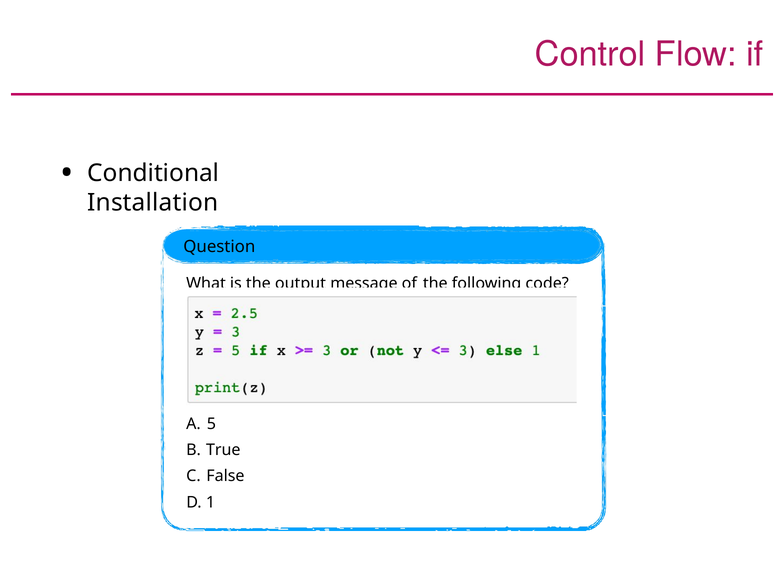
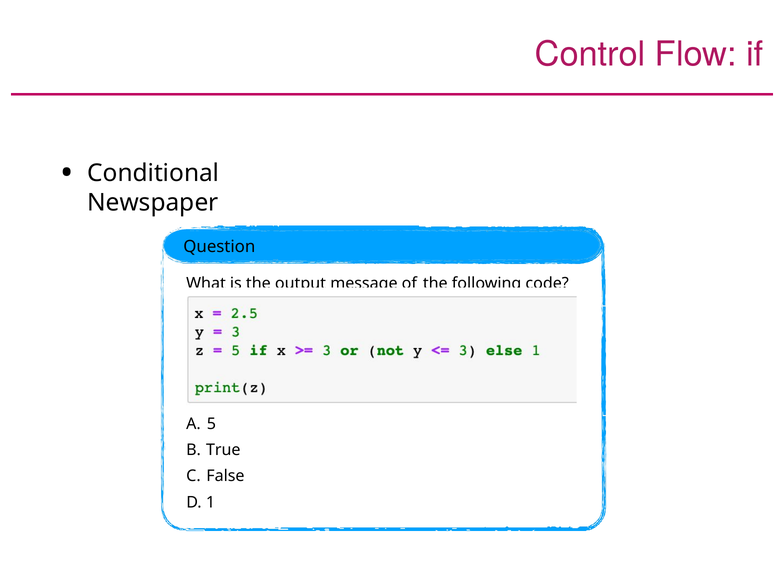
Installation: Installation -> Newspaper
